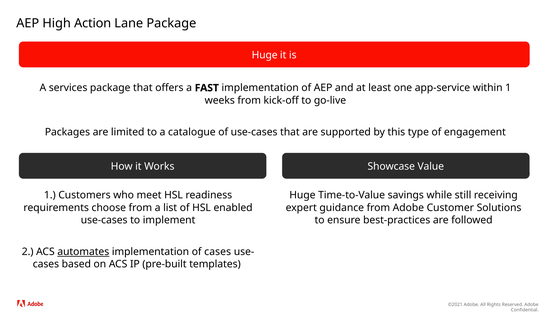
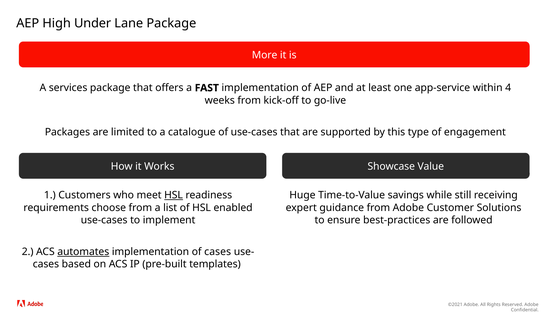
Action: Action -> Under
Huge at (265, 55): Huge -> More
within 1: 1 -> 4
HSL at (174, 195) underline: none -> present
